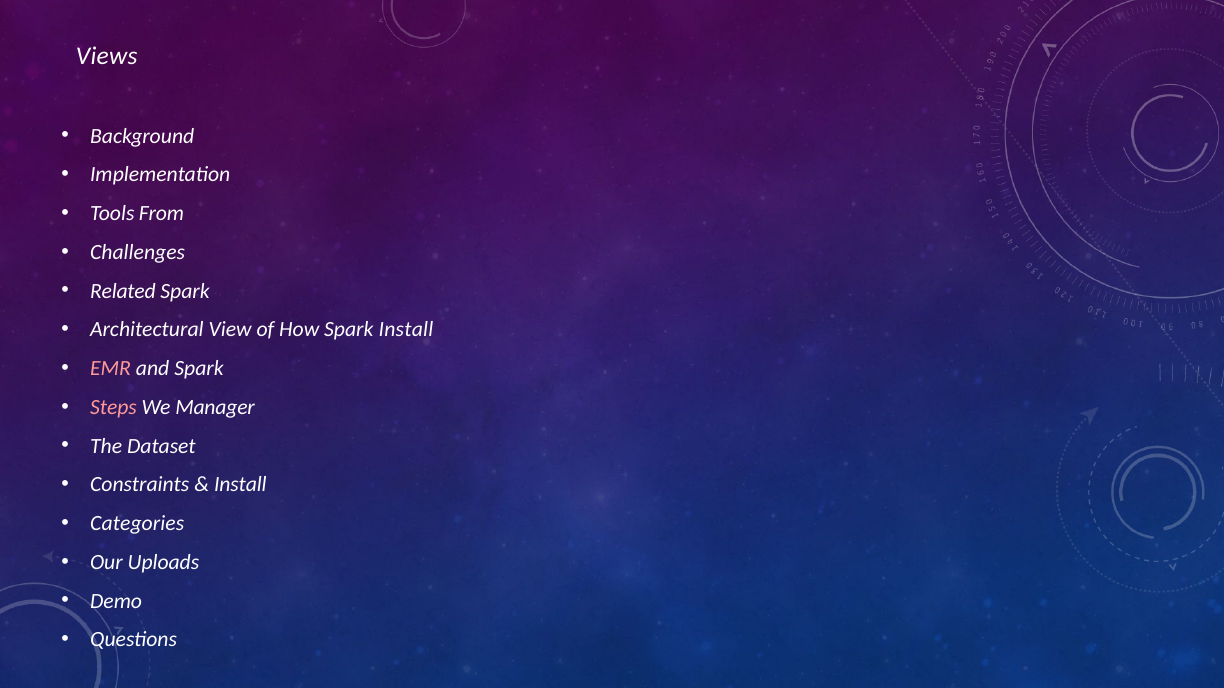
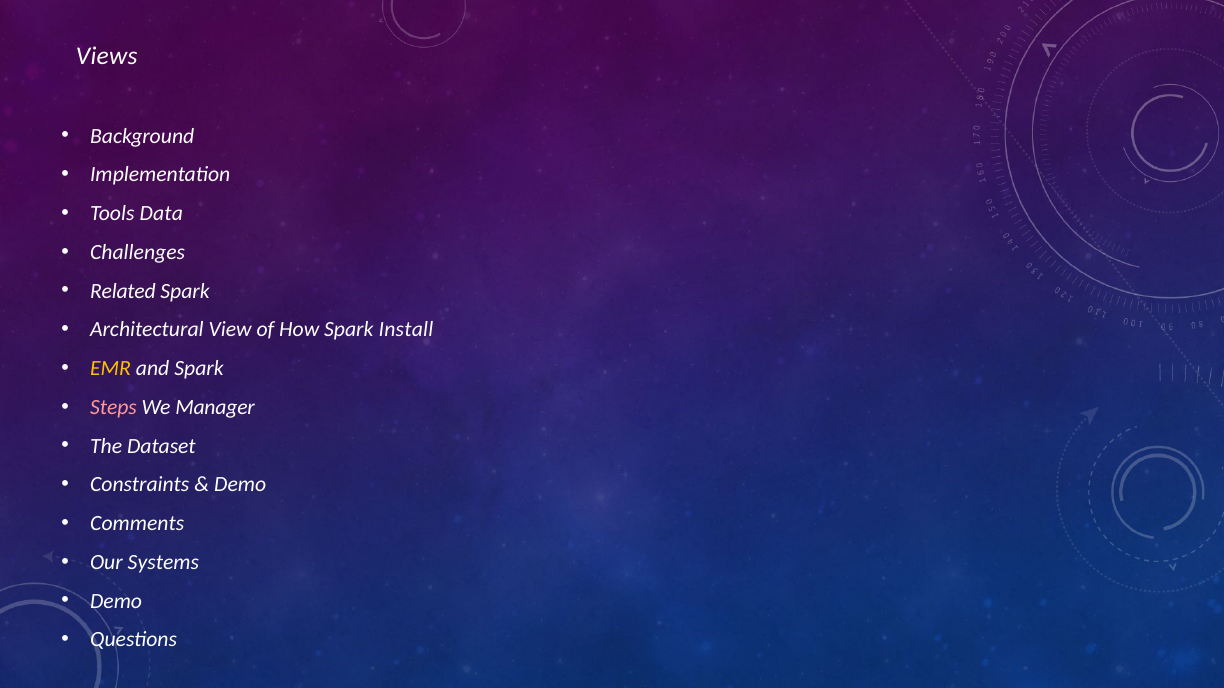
From: From -> Data
EMR colour: pink -> yellow
Install at (240, 485): Install -> Demo
Categories: Categories -> Comments
Uploads: Uploads -> Systems
